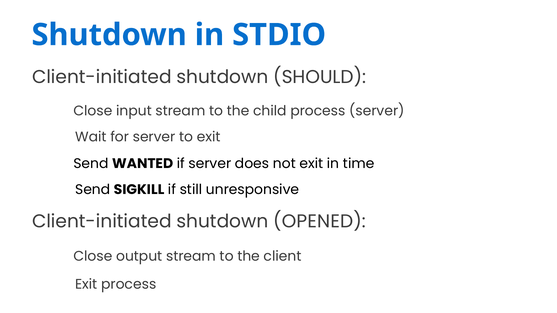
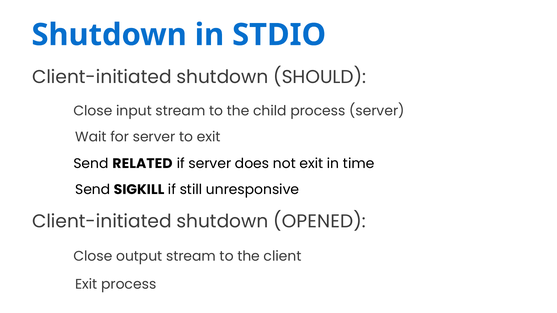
WANTED: WANTED -> RELATED
